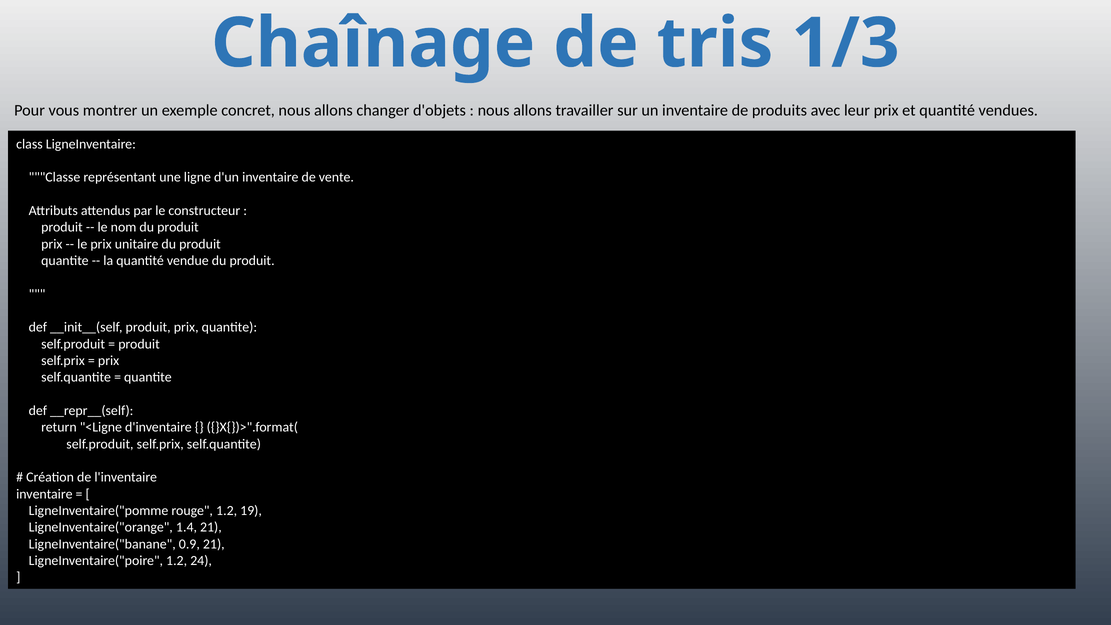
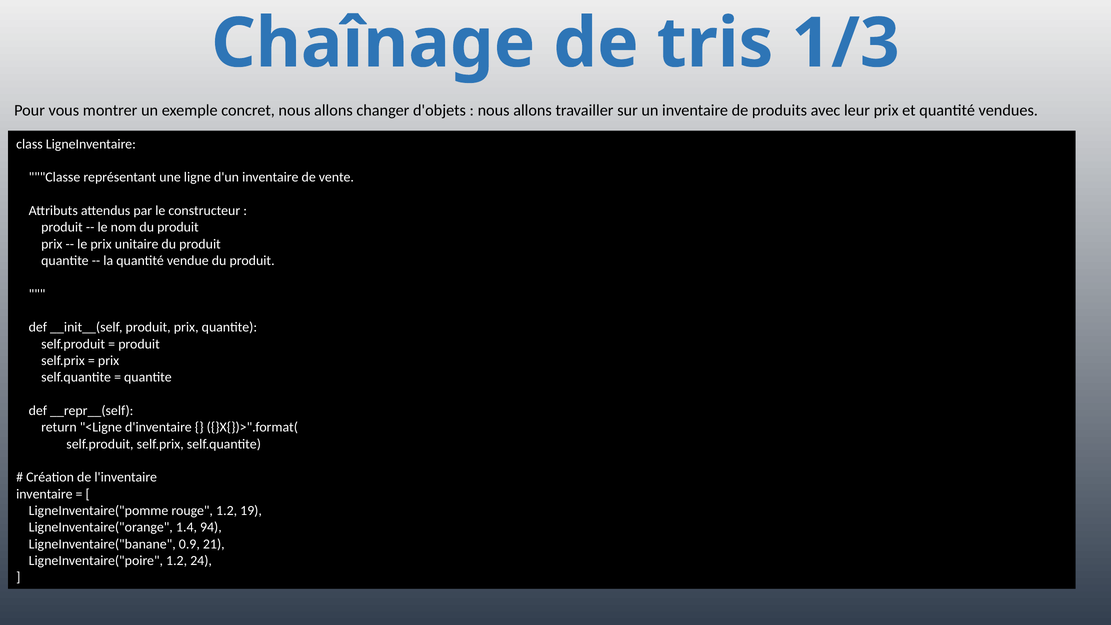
1.4 21: 21 -> 94
